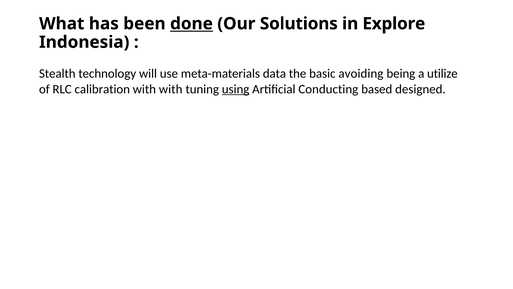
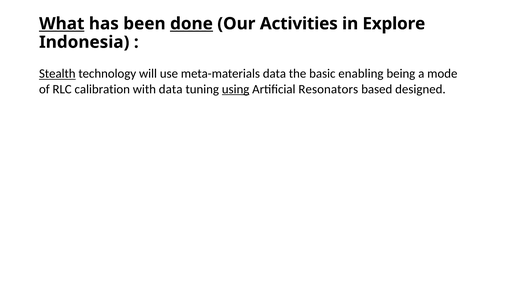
What underline: none -> present
Solutions: Solutions -> Activities
Stealth underline: none -> present
avoiding: avoiding -> enabling
utilize: utilize -> mode
with with: with -> data
Conducting: Conducting -> Resonators
